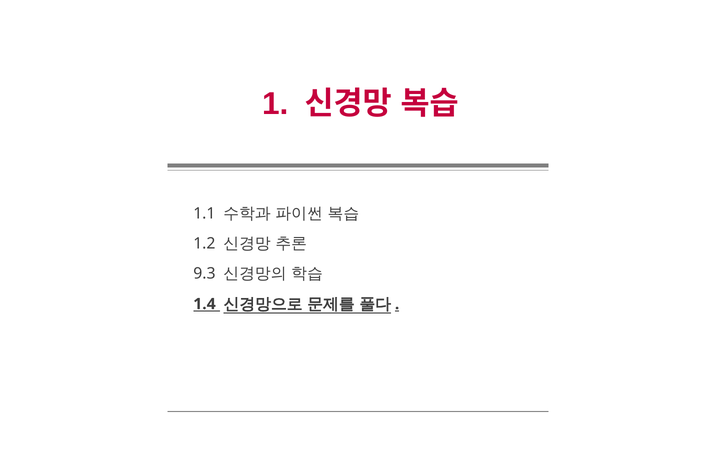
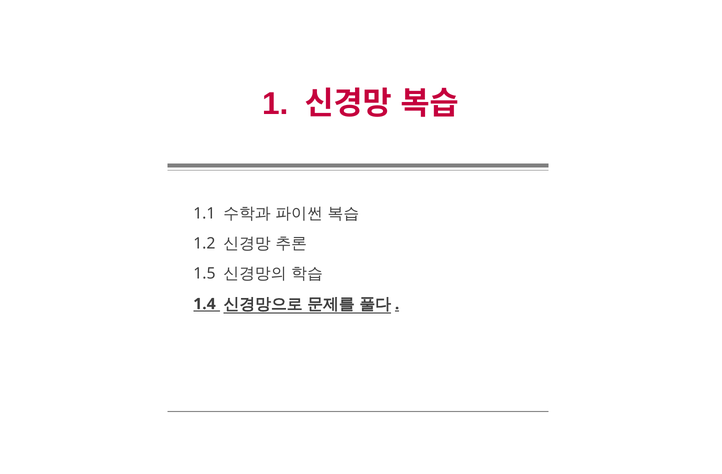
9.3: 9.3 -> 1.5
